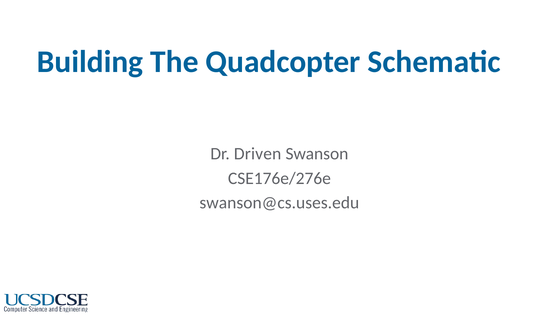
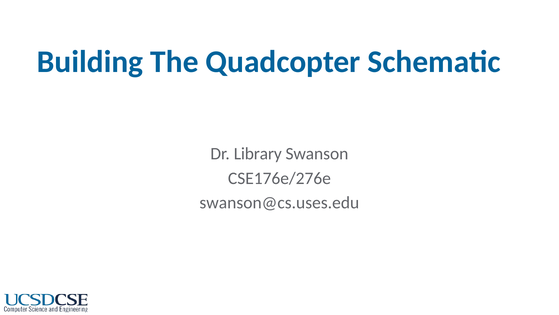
Driven: Driven -> Library
